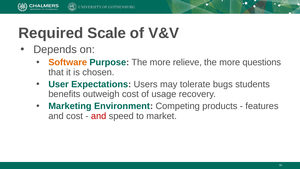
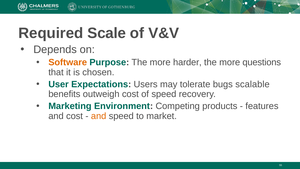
relieve: relieve -> harder
students: students -> scalable
of usage: usage -> speed
and at (99, 116) colour: red -> orange
